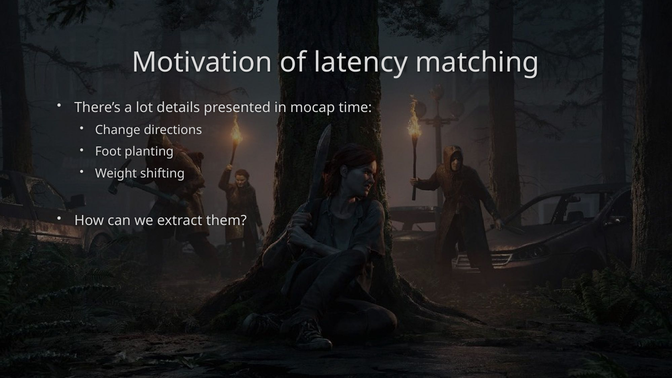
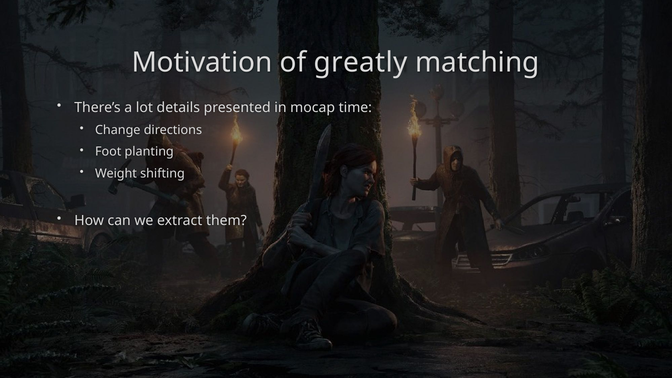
latency: latency -> greatly
